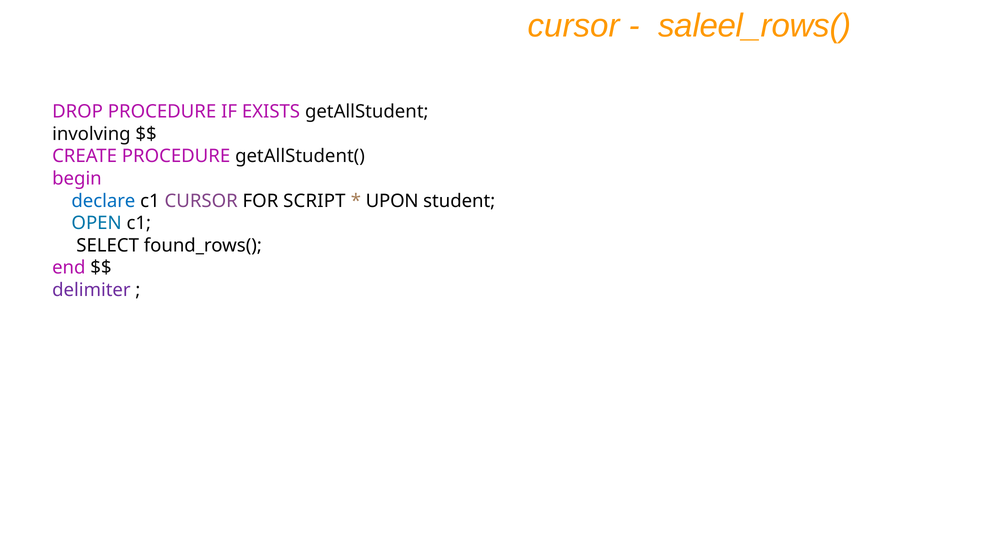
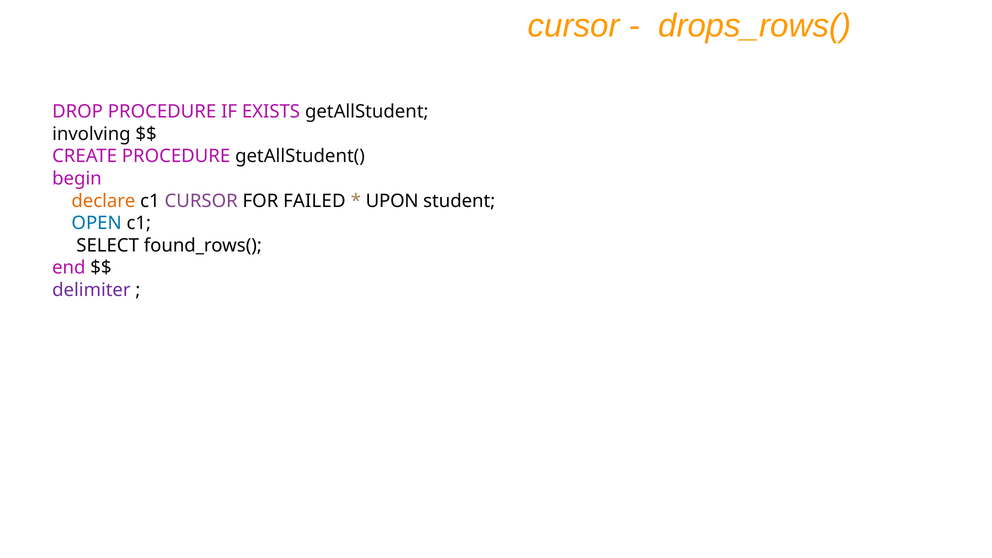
saleel_rows(: saleel_rows( -> drops_rows(
declare colour: blue -> orange
SCRIPT: SCRIPT -> FAILED
